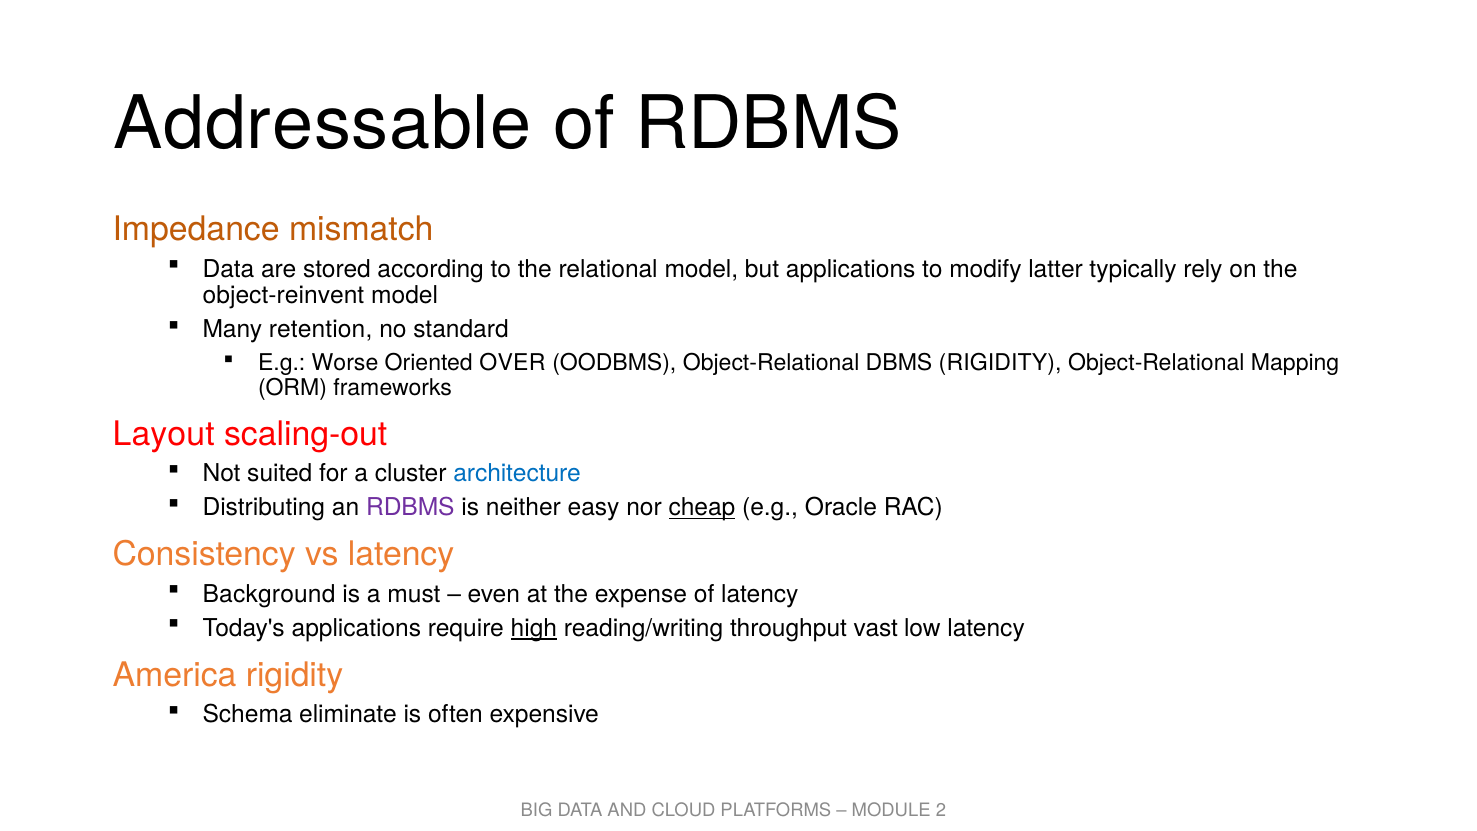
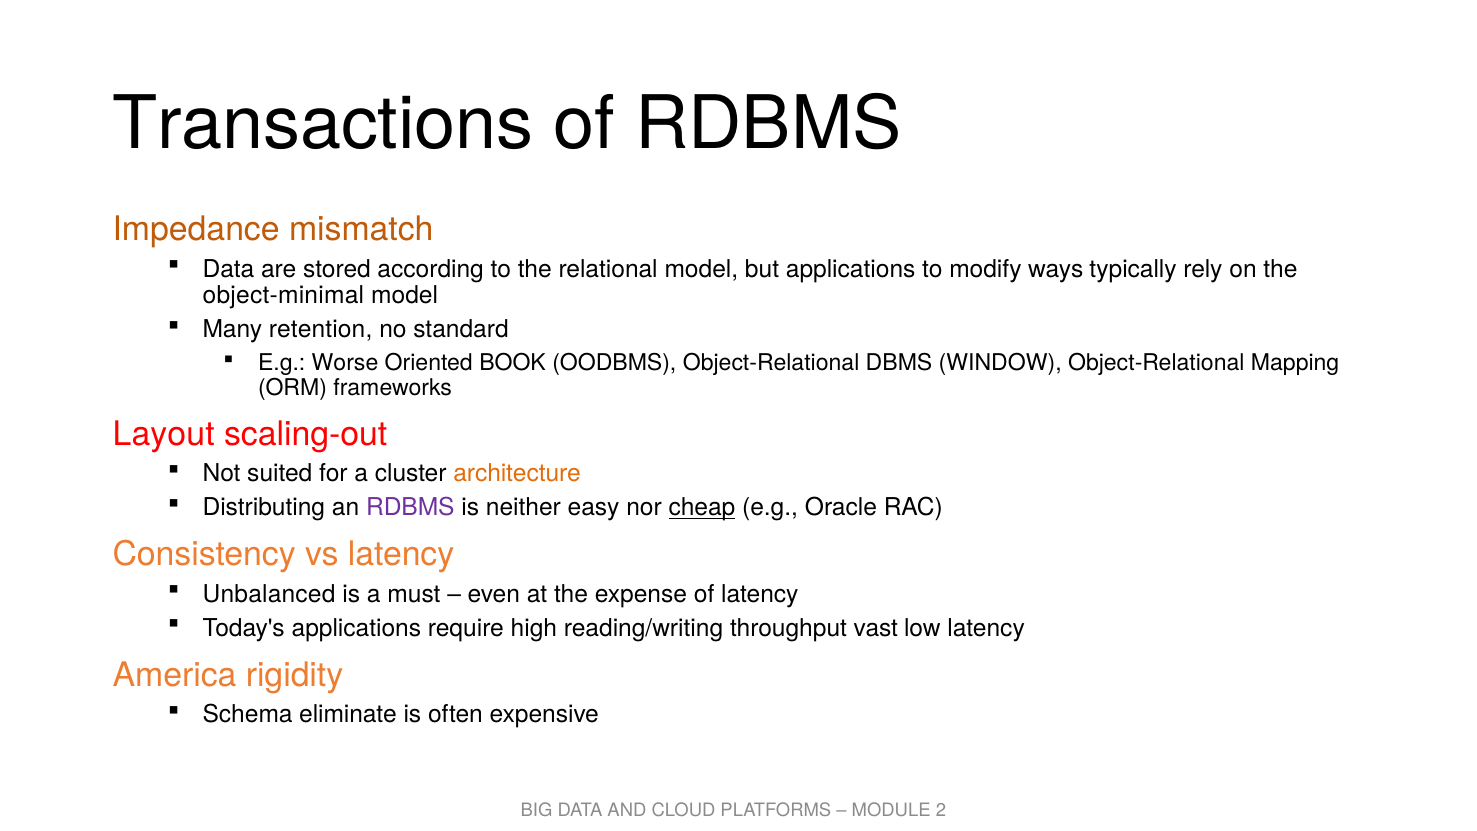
Addressable: Addressable -> Transactions
latter: latter -> ways
object-reinvent: object-reinvent -> object-minimal
OVER: OVER -> BOOK
DBMS RIGIDITY: RIGIDITY -> WINDOW
architecture colour: blue -> orange
Background: Background -> Unbalanced
high underline: present -> none
